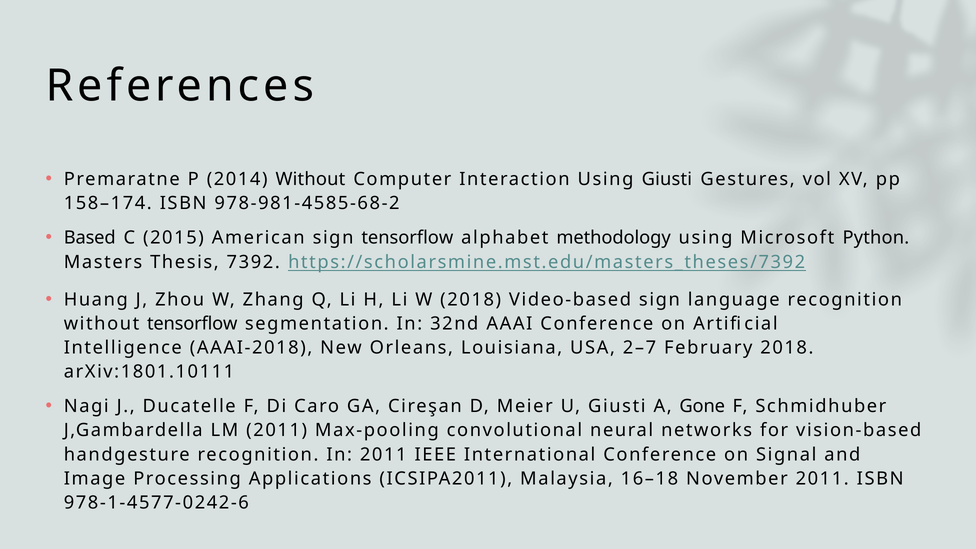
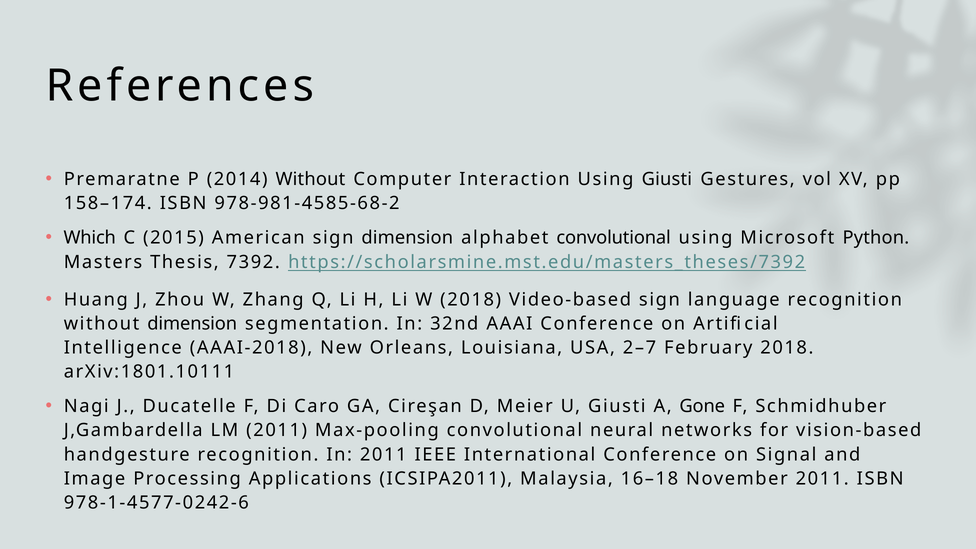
Based: Based -> Which
sign tensorflow: tensorflow -> dimension
alphabet methodology: methodology -> convolutional
without tensorflow: tensorflow -> dimension
